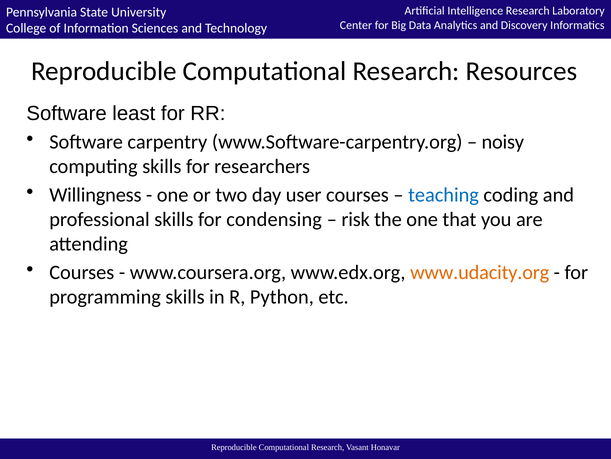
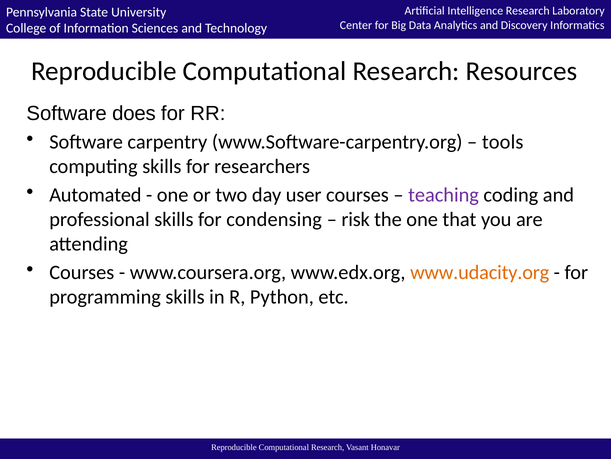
least: least -> does
noisy: noisy -> tools
Willingness: Willingness -> Automated
teaching colour: blue -> purple
